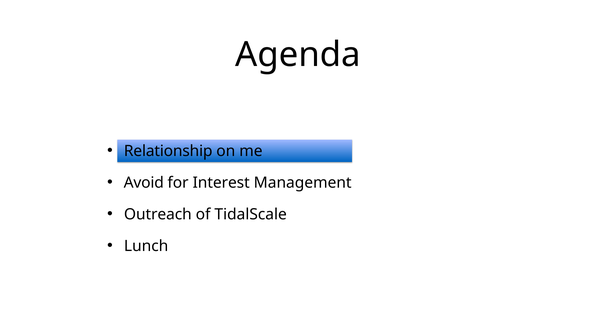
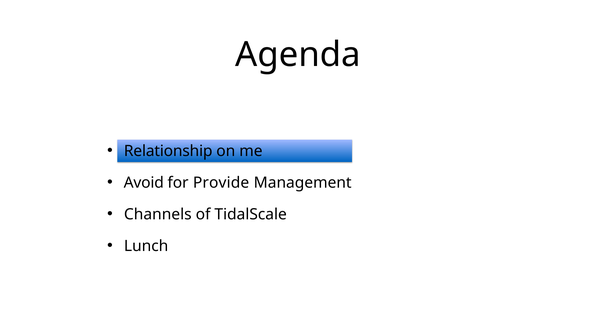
Interest: Interest -> Provide
Outreach: Outreach -> Channels
